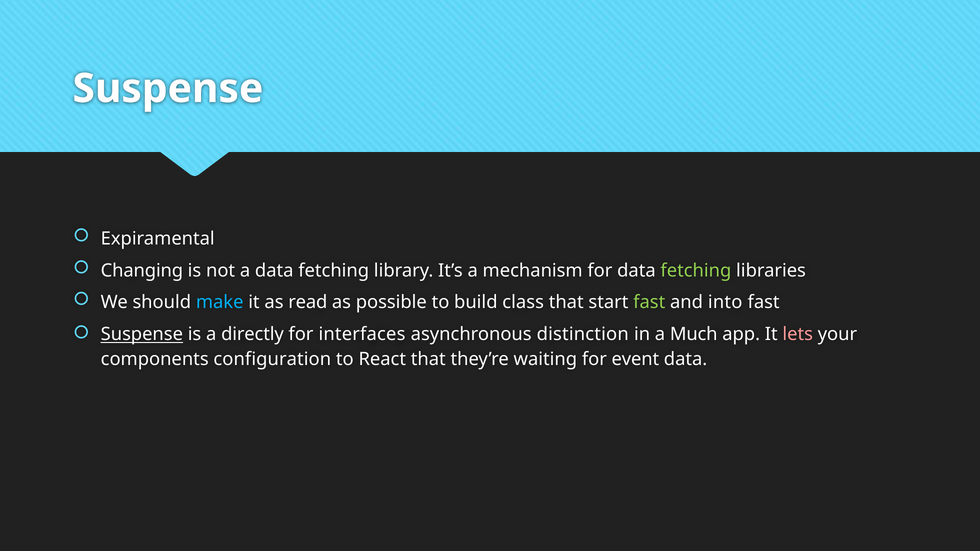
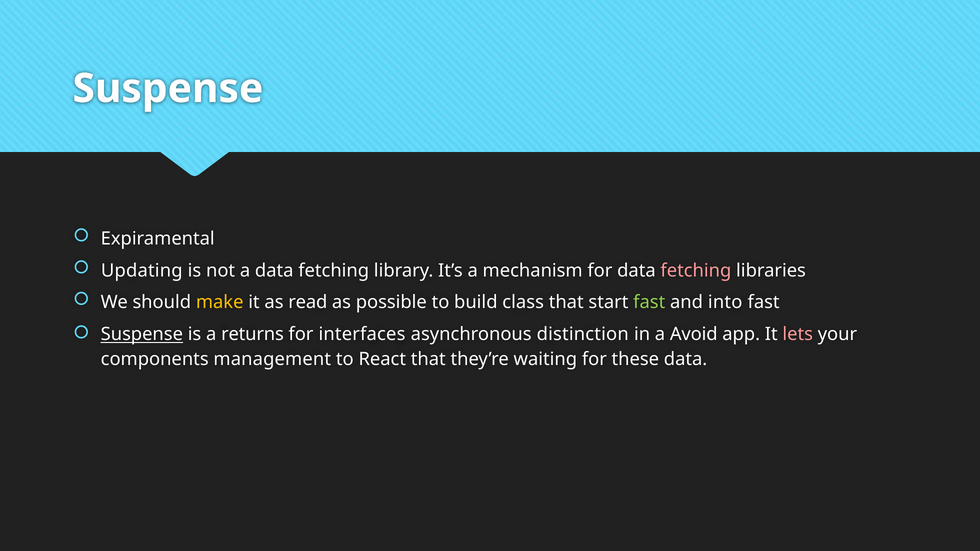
Changing: Changing -> Updating
fetching at (696, 271) colour: light green -> pink
make colour: light blue -> yellow
directly: directly -> returns
Much: Much -> Avoid
configuration: configuration -> management
event: event -> these
